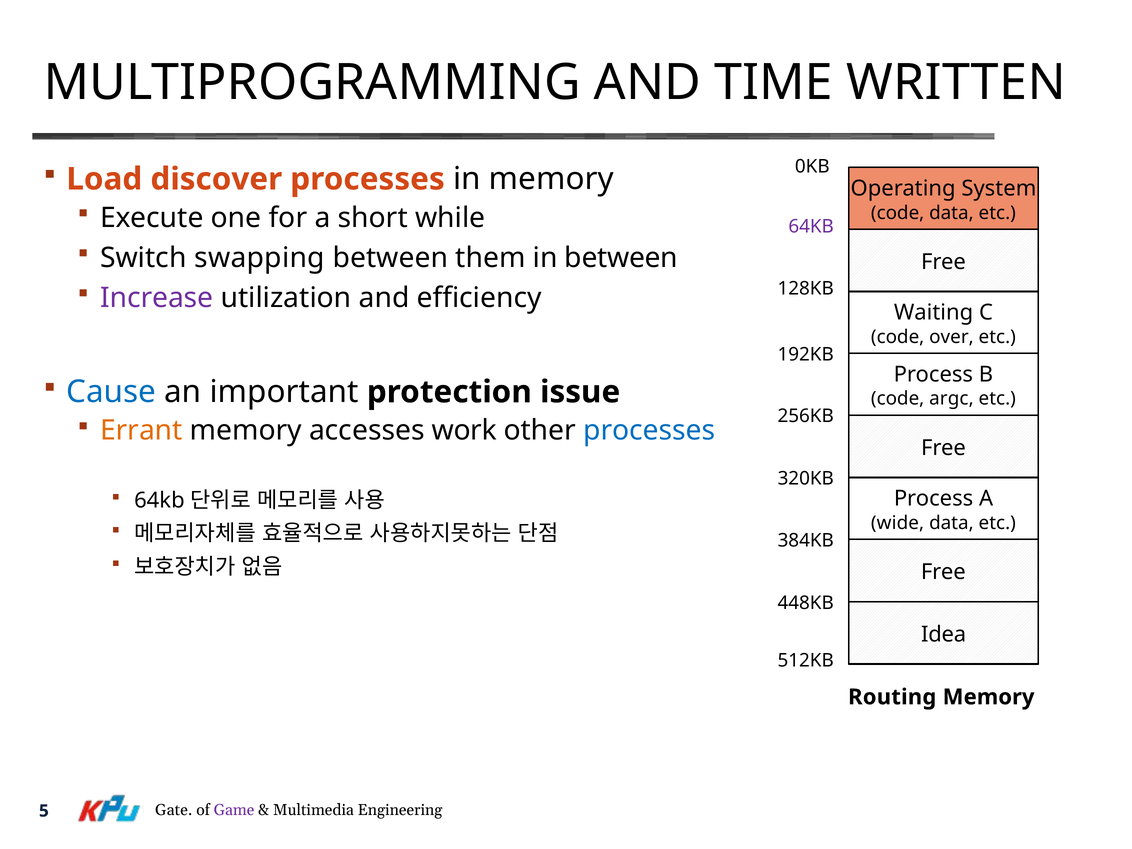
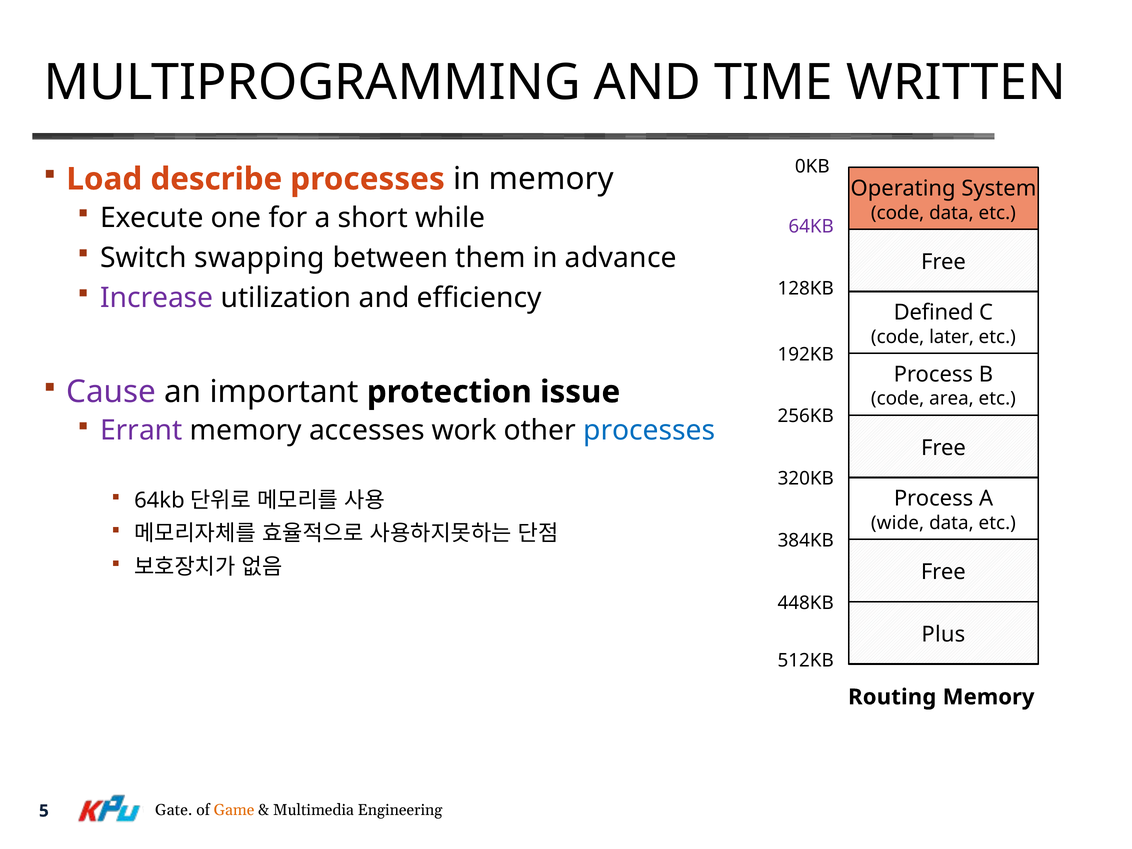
discover: discover -> describe
in between: between -> advance
Waiting: Waiting -> Defined
over: over -> later
Cause colour: blue -> purple
argc: argc -> area
Errant colour: orange -> purple
Idea: Idea -> Plus
Game colour: purple -> orange
